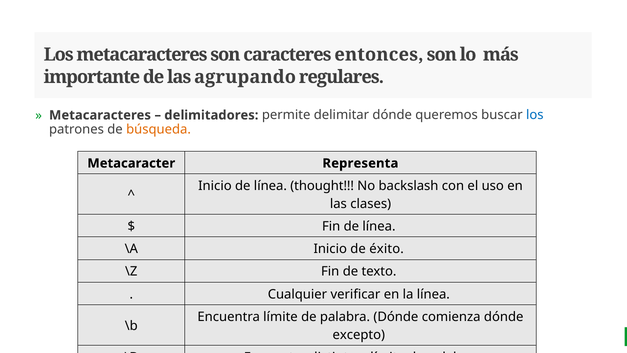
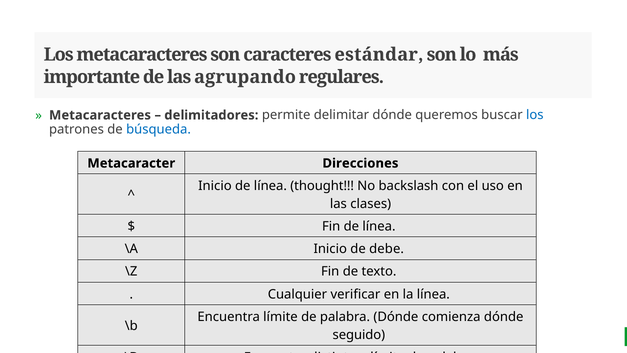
entonces: entonces -> estándar
búsqueda colour: orange -> blue
Representa: Representa -> Direcciones
éxito: éxito -> debe
excepto: excepto -> seguido
